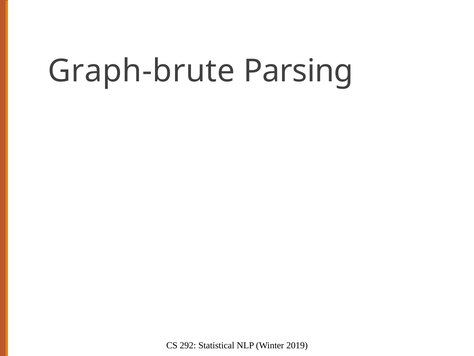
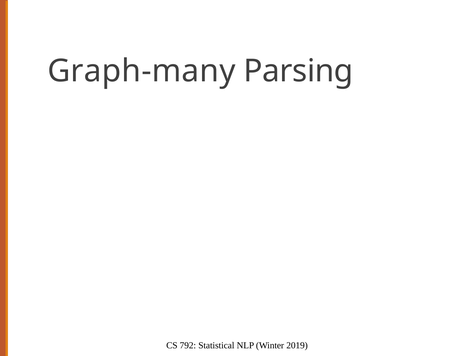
Graph-brute: Graph-brute -> Graph-many
292: 292 -> 792
